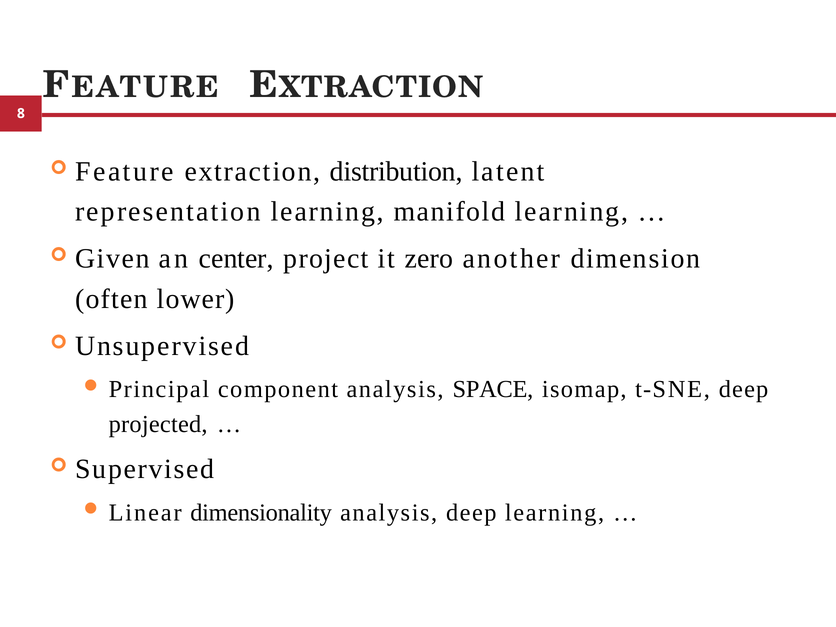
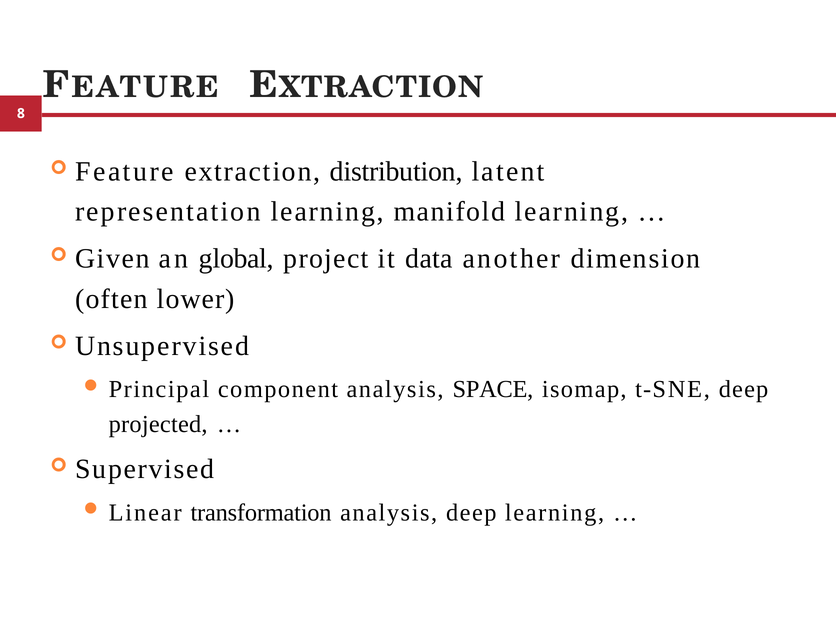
center: center -> global
zero: zero -> data
dimensionality: dimensionality -> transformation
